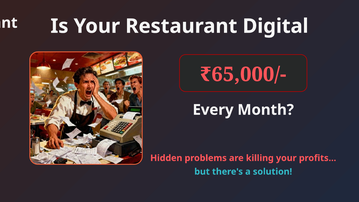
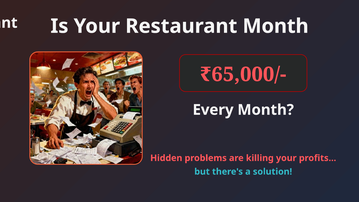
Restaurant Digital: Digital -> Month
